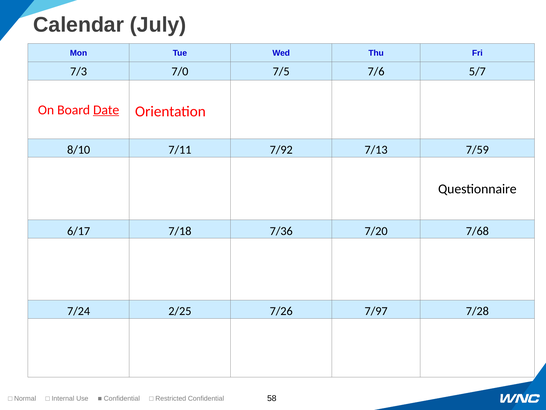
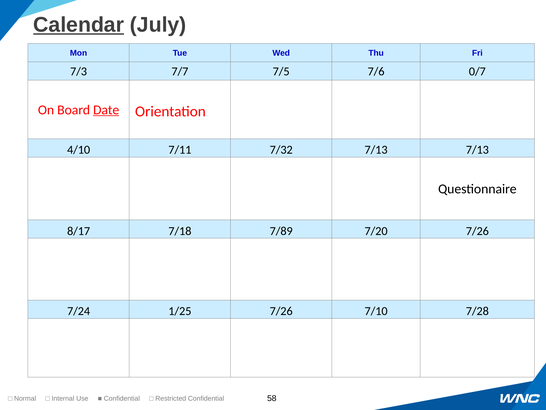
Calendar underline: none -> present
7/0: 7/0 -> 7/7
5/7: 5/7 -> 0/7
8/10: 8/10 -> 4/10
7/92: 7/92 -> 7/32
7/13 7/59: 7/59 -> 7/13
6/17: 6/17 -> 8/17
7/36: 7/36 -> 7/89
7/20 7/68: 7/68 -> 7/26
2/25: 2/25 -> 1/25
7/97: 7/97 -> 7/10
